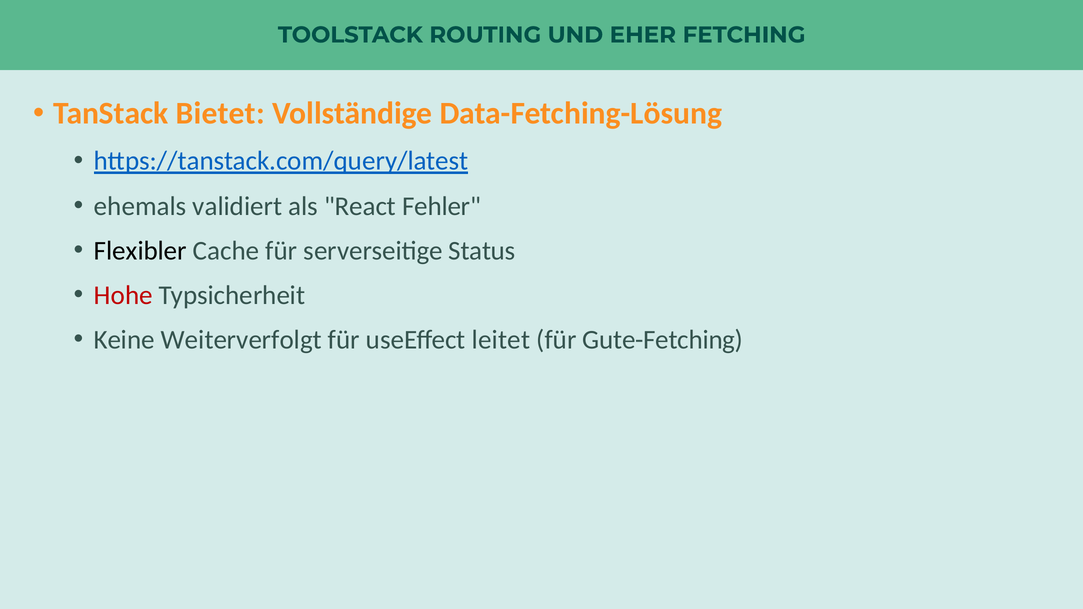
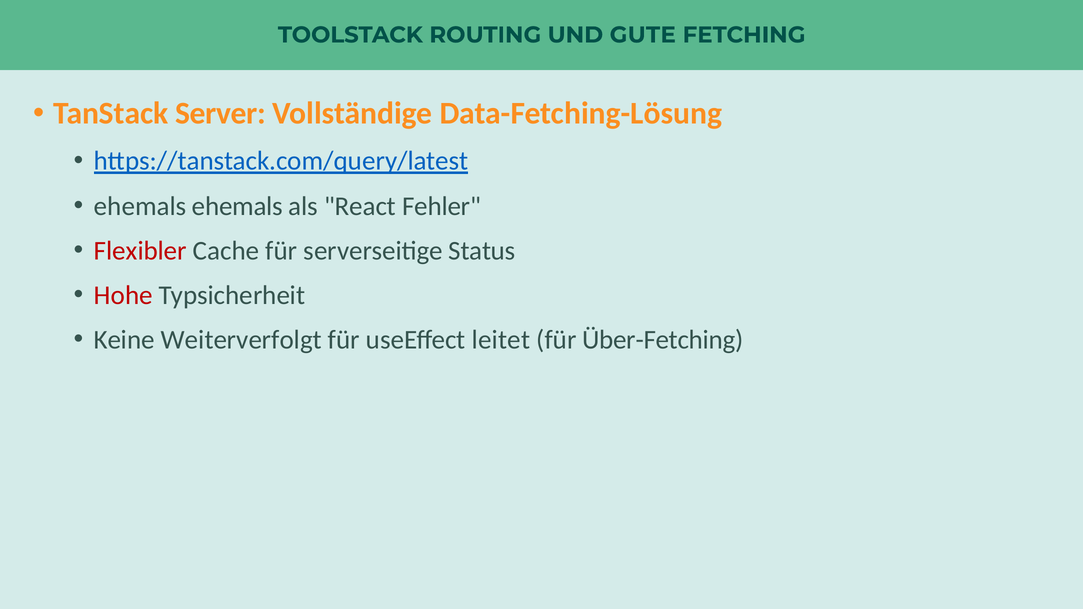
EHER: EHER -> GUTE
Bietet: Bietet -> Server
ehemals validiert: validiert -> ehemals
Flexibler colour: black -> red
Gute-Fetching: Gute-Fetching -> Über-Fetching
